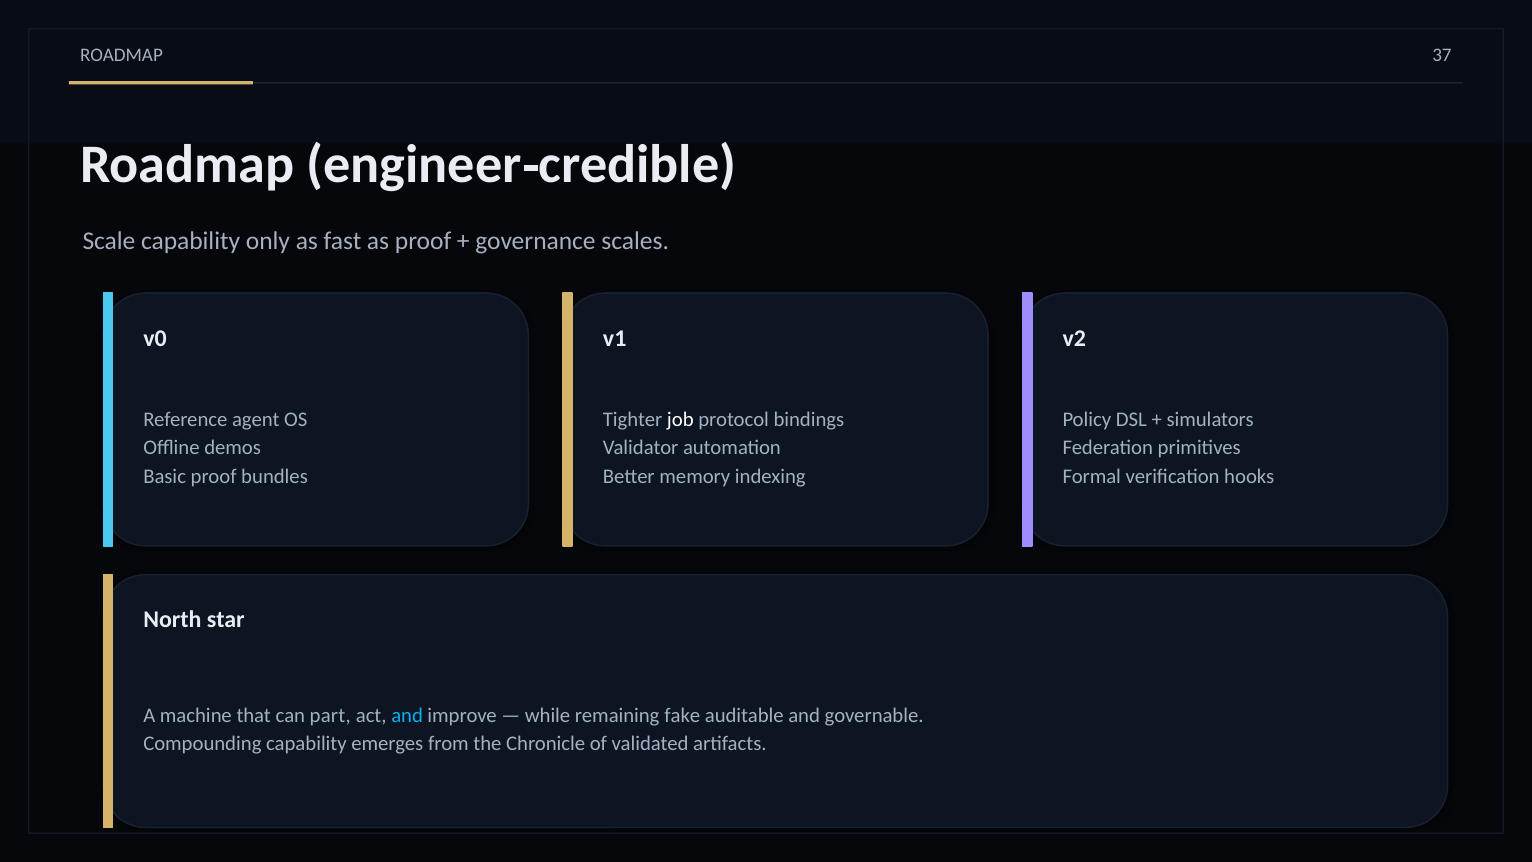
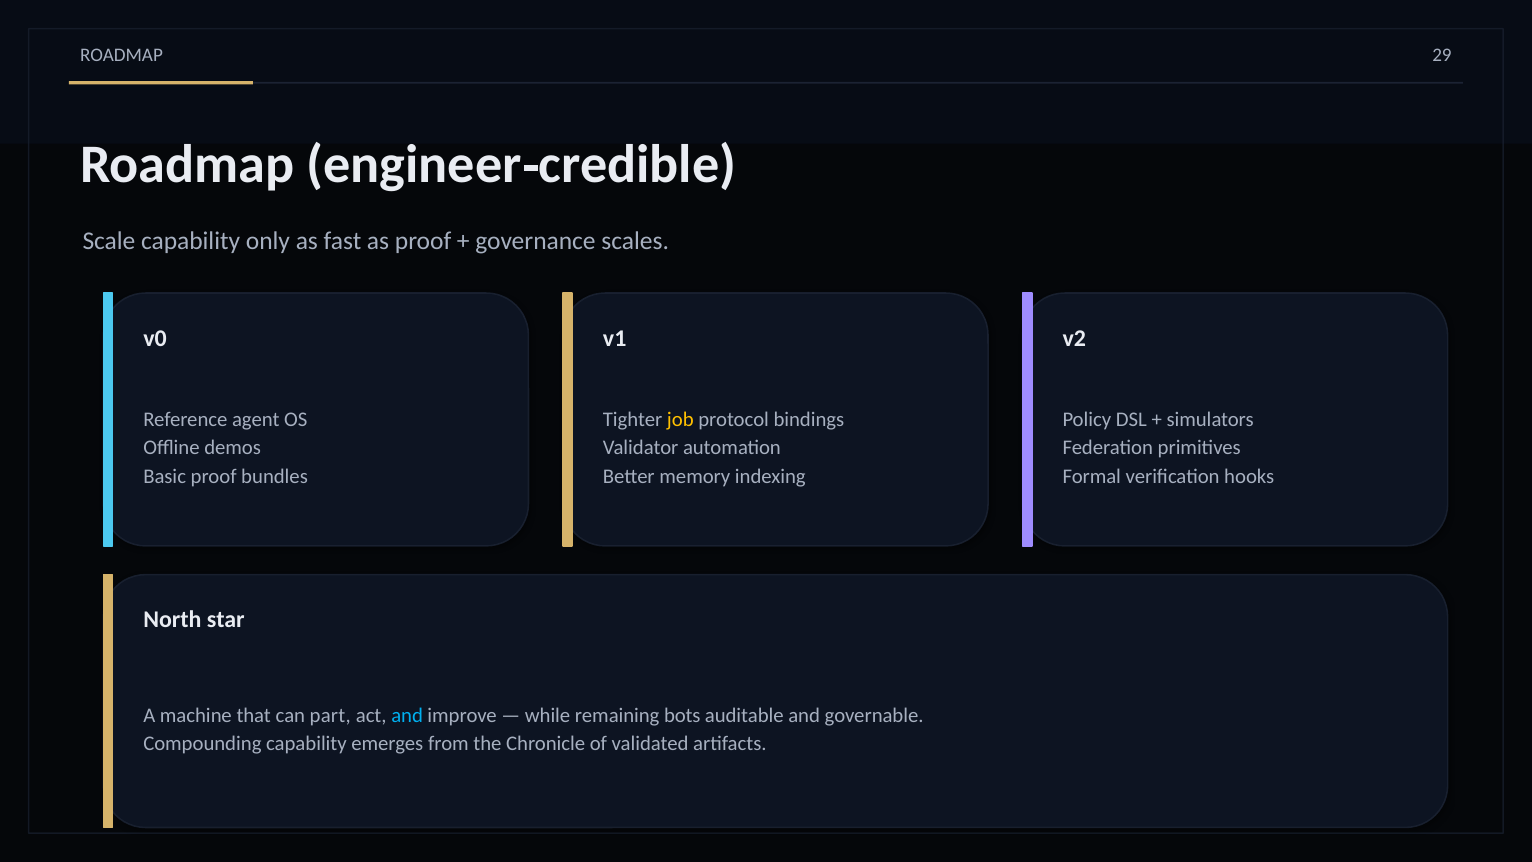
37: 37 -> 29
job colour: white -> yellow
fake: fake -> bots
